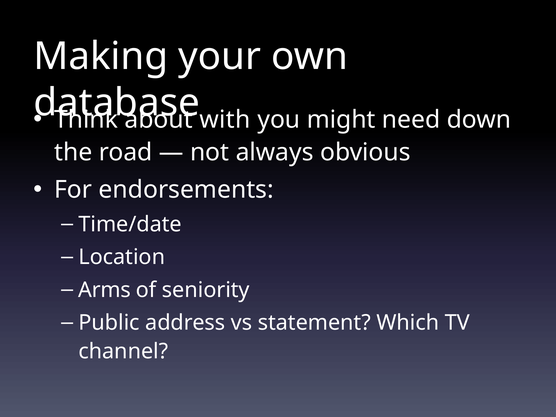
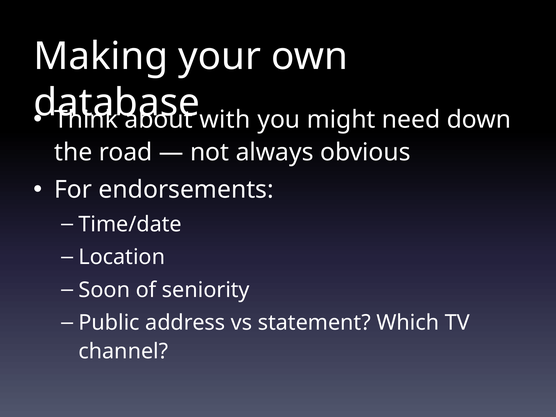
Arms: Arms -> Soon
